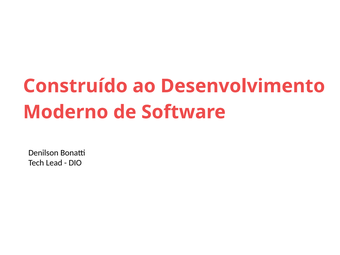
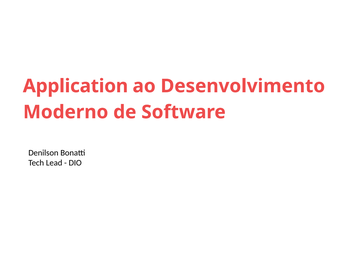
Construído: Construído -> Application
